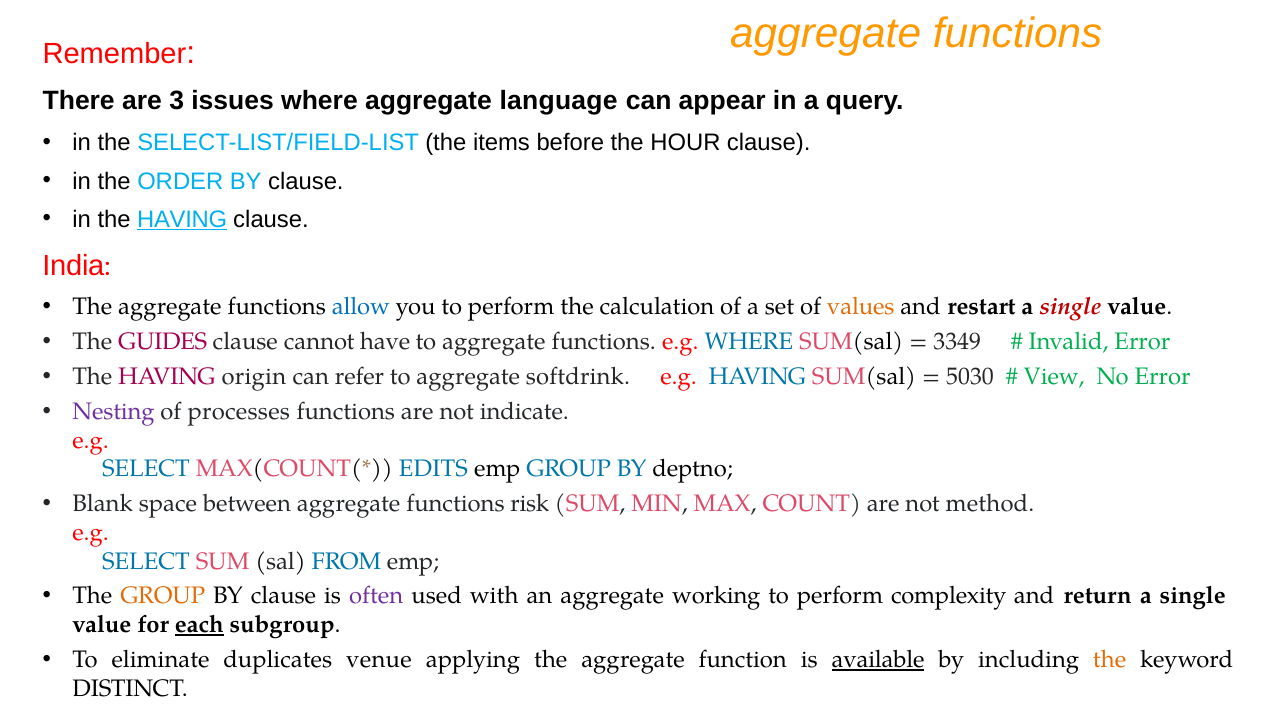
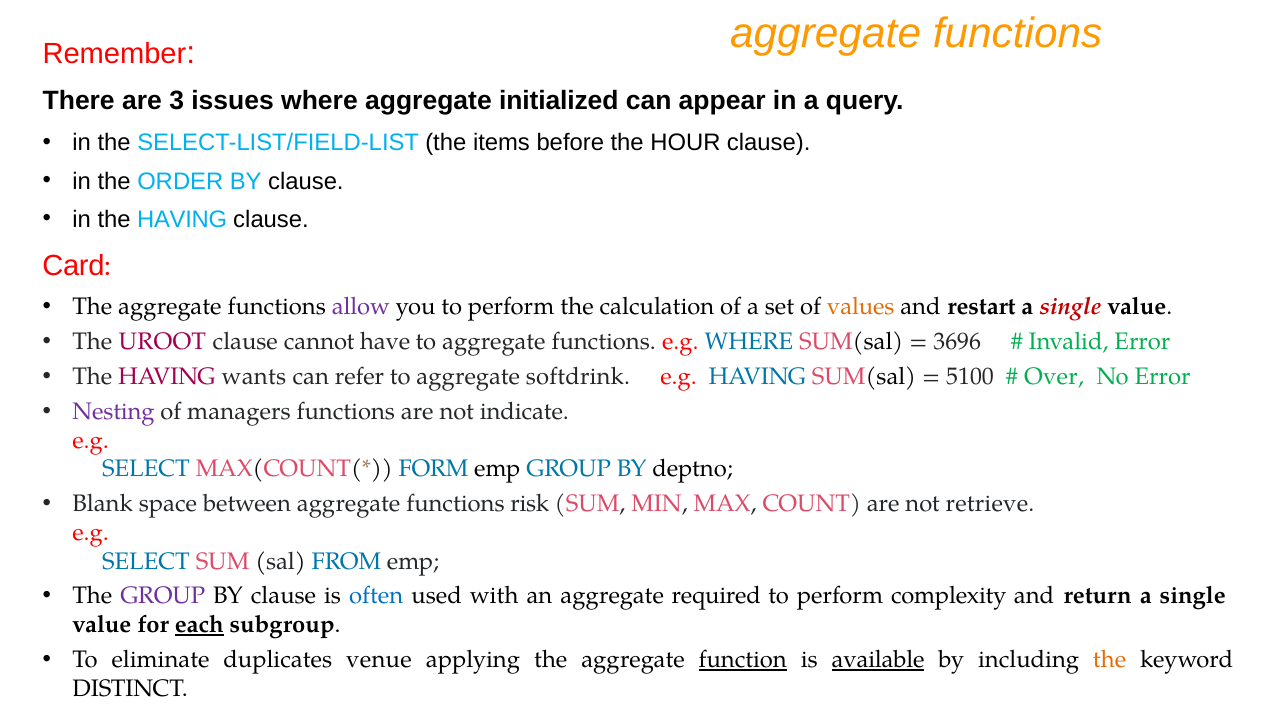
language: language -> initialized
HAVING at (182, 219) underline: present -> none
India: India -> Card
allow colour: blue -> purple
GUIDES: GUIDES -> UROOT
3349: 3349 -> 3696
origin: origin -> wants
5030: 5030 -> 5100
View: View -> Over
processes: processes -> managers
EDITS: EDITS -> FORM
method: method -> retrieve
GROUP at (163, 596) colour: orange -> purple
often colour: purple -> blue
working: working -> required
function underline: none -> present
